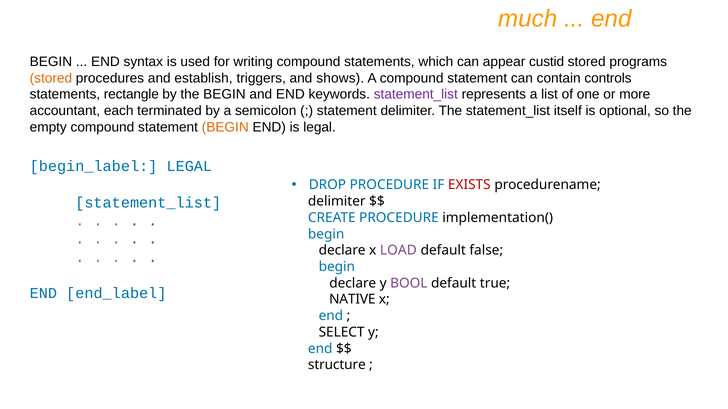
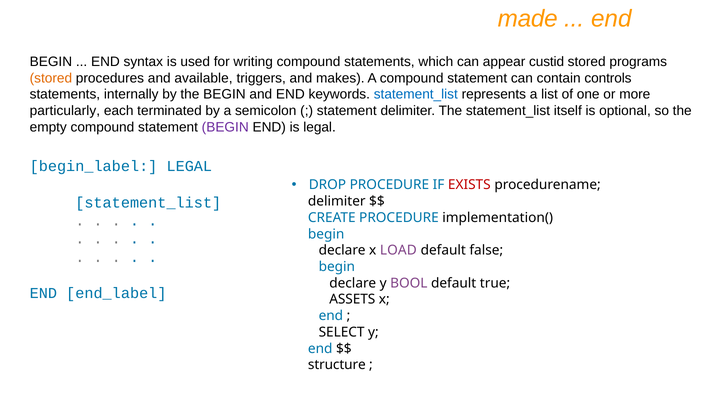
much: much -> made
establish: establish -> available
shows: shows -> makes
rectangle: rectangle -> internally
statement_list at (416, 95) colour: purple -> blue
accountant: accountant -> particularly
BEGIN at (225, 127) colour: orange -> purple
NATIVE: NATIVE -> ASSETS
